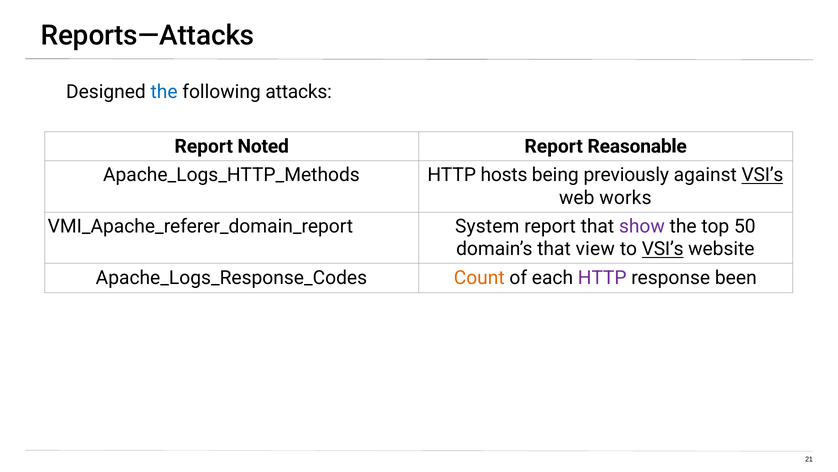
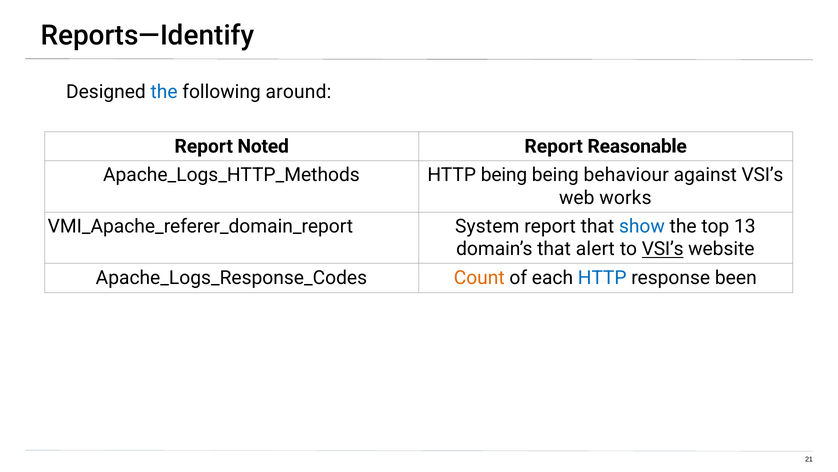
Reports—Attacks: Reports—Attacks -> Reports—Identify
attacks: attacks -> around
HTTP hosts: hosts -> being
previously: previously -> behaviour
VSI’s at (762, 175) underline: present -> none
show colour: purple -> blue
50: 50 -> 13
view: view -> alert
HTTP at (602, 278) colour: purple -> blue
